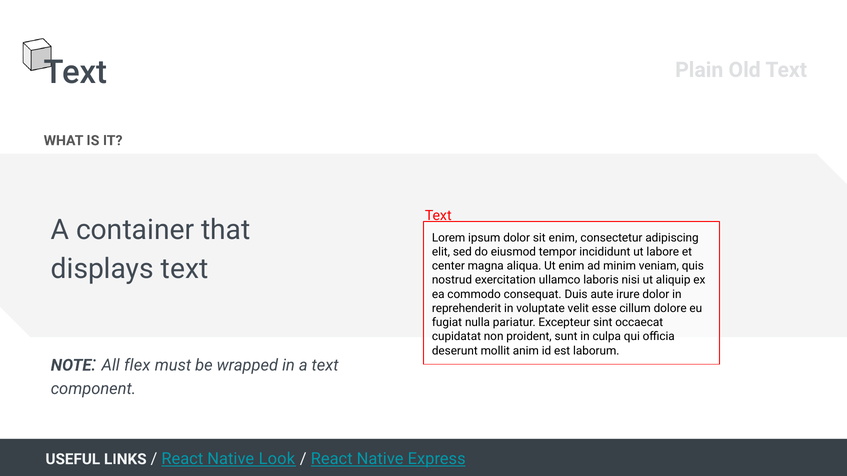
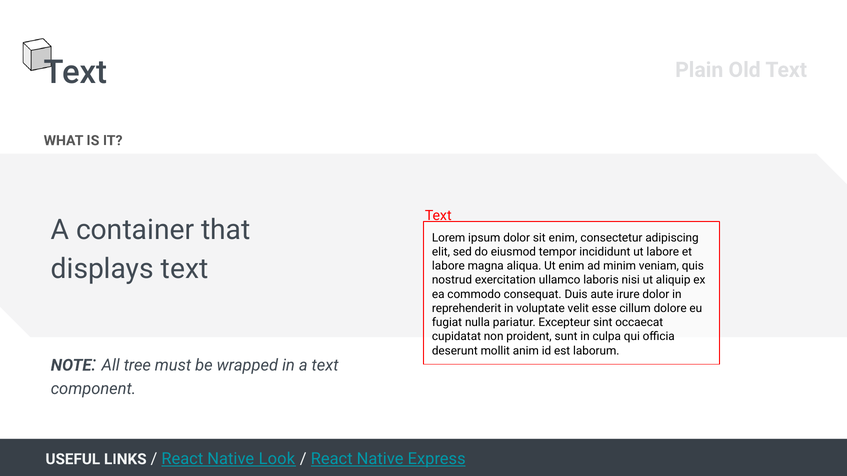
center at (448, 266): center -> labore
flex: flex -> tree
